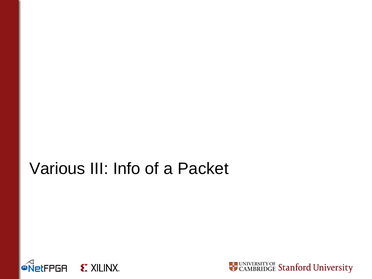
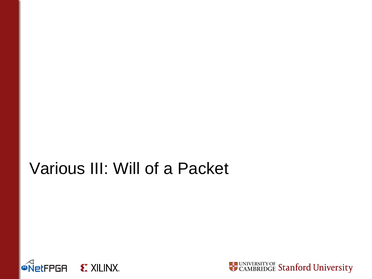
Info: Info -> Will
